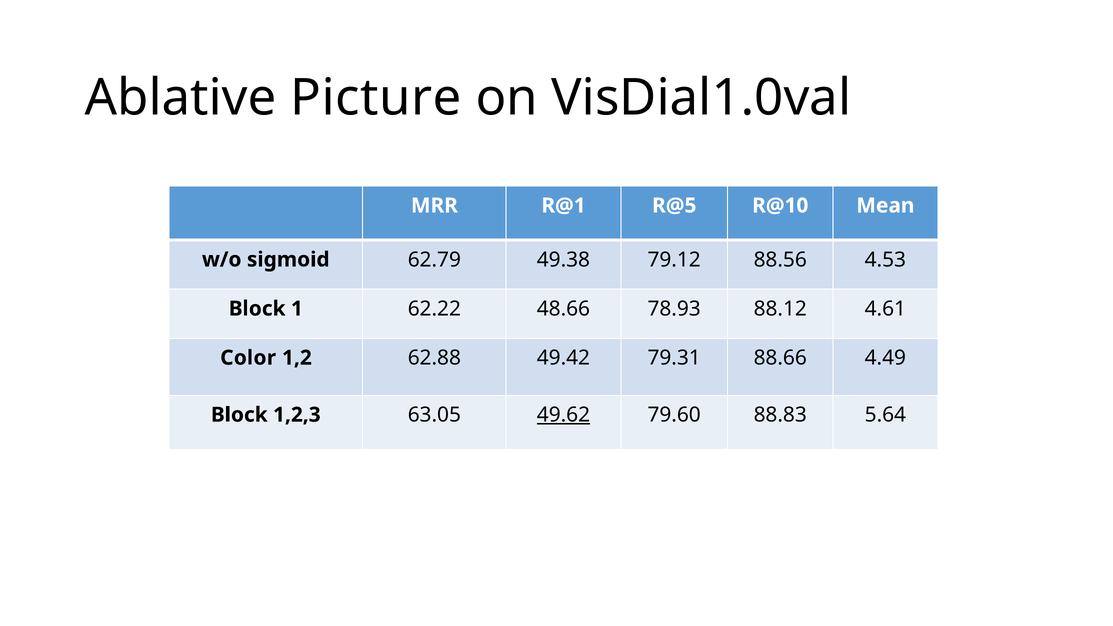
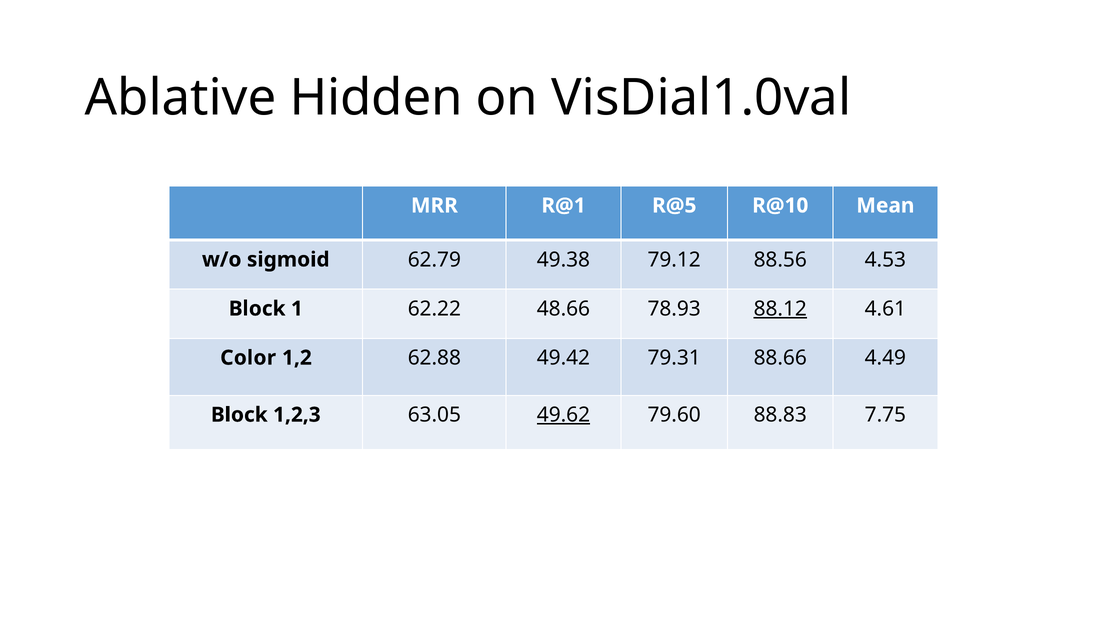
Picture: Picture -> Hidden
88.12 underline: none -> present
5.64: 5.64 -> 7.75
